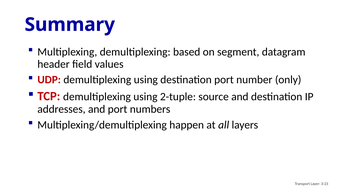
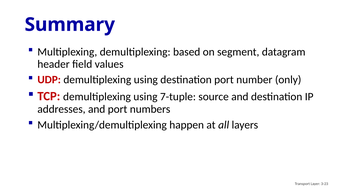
2-tuple: 2-tuple -> 7-tuple
